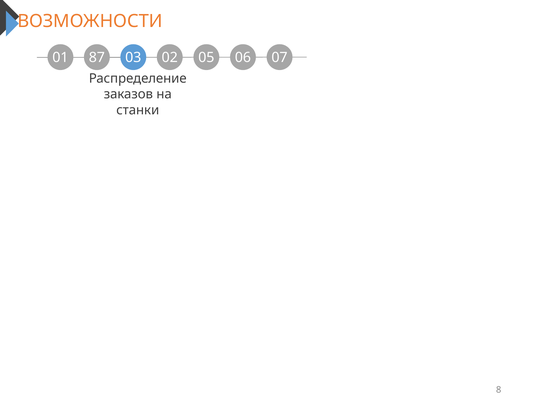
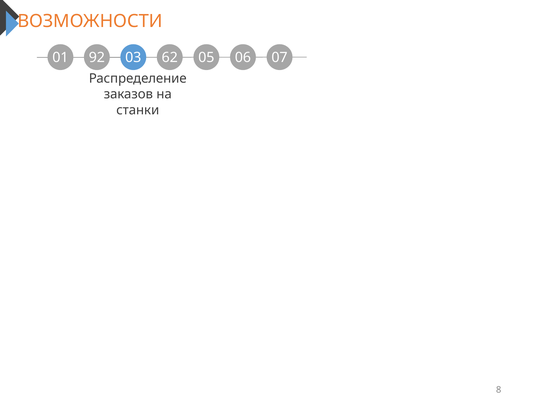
87: 87 -> 92
02: 02 -> 62
